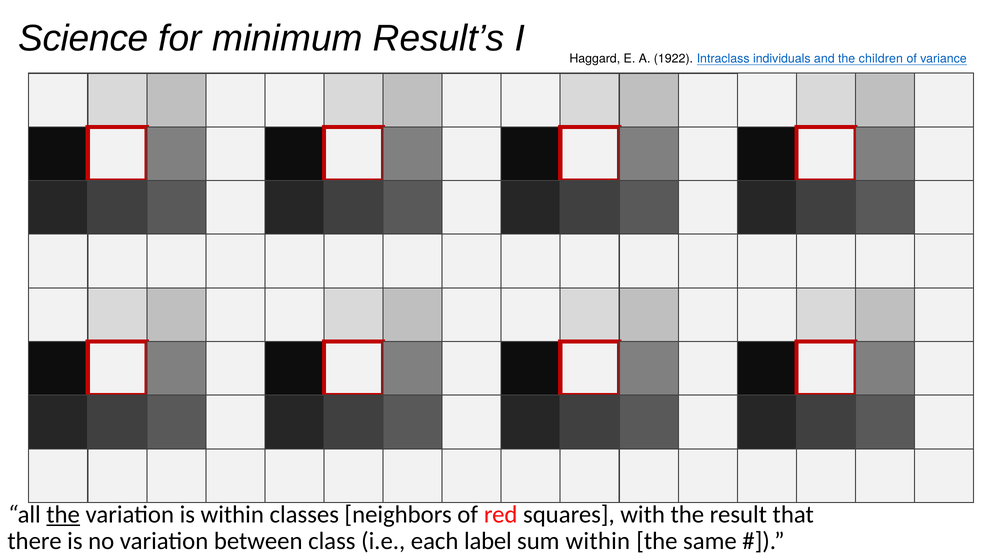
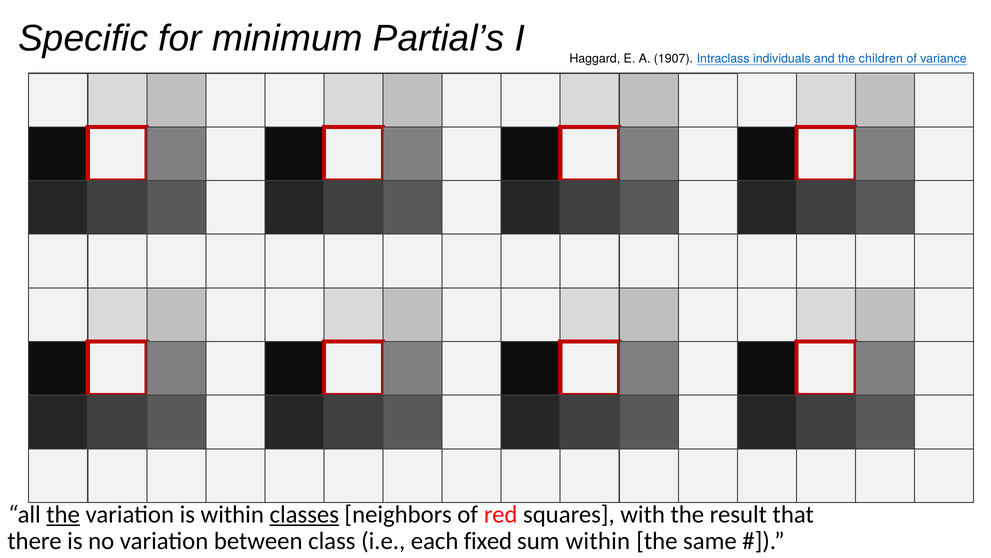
Science: Science -> Specific
Result’s: Result’s -> Partial’s
1922: 1922 -> 1907
classes underline: none -> present
label: label -> fixed
